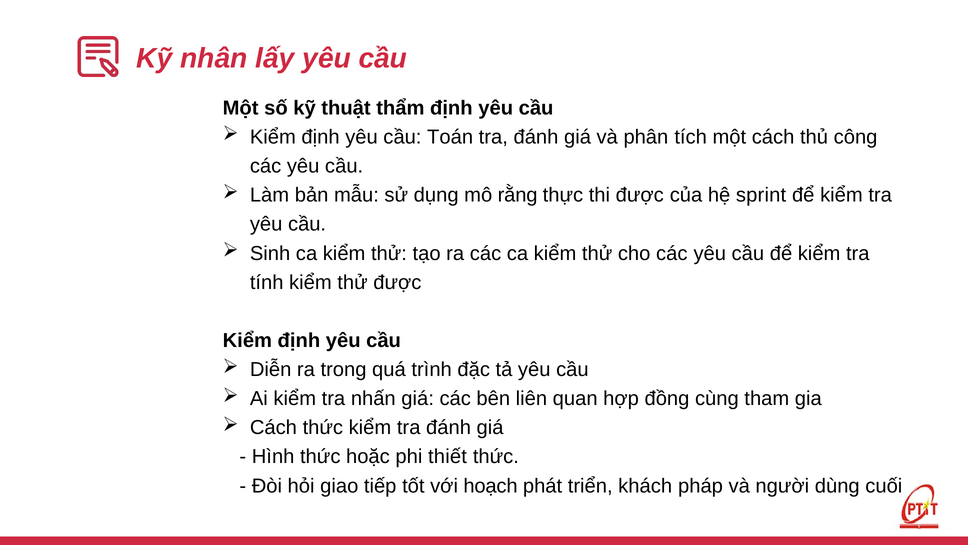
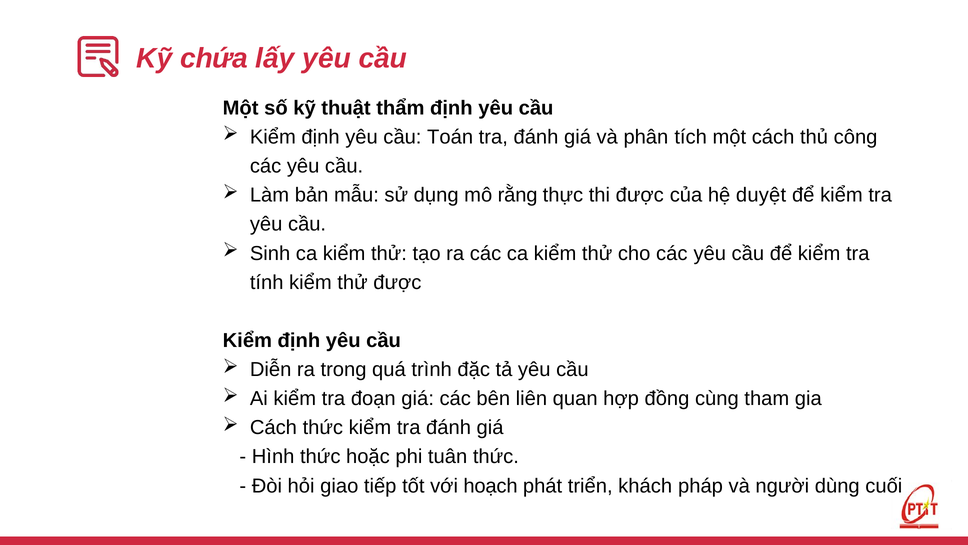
nhân: nhân -> chứa
sprint: sprint -> duyệt
nhấn: nhấn -> đoạn
thiết: thiết -> tuân
